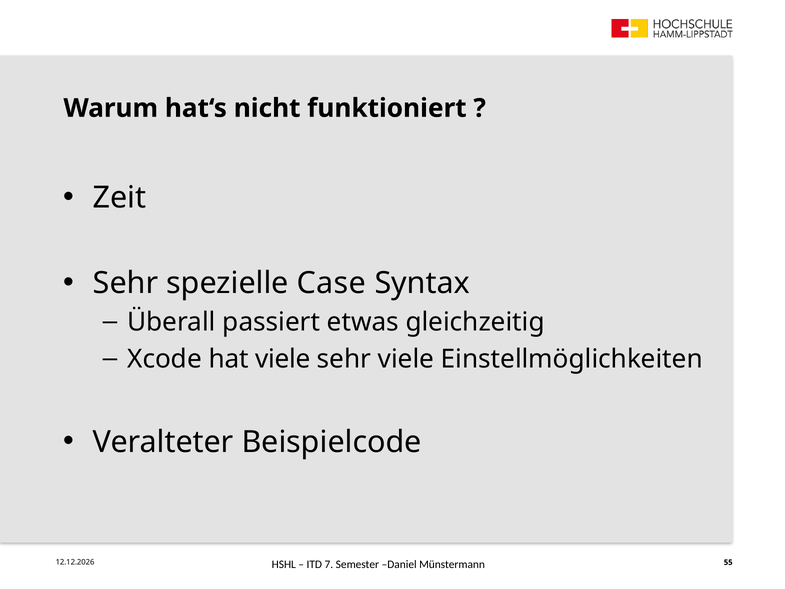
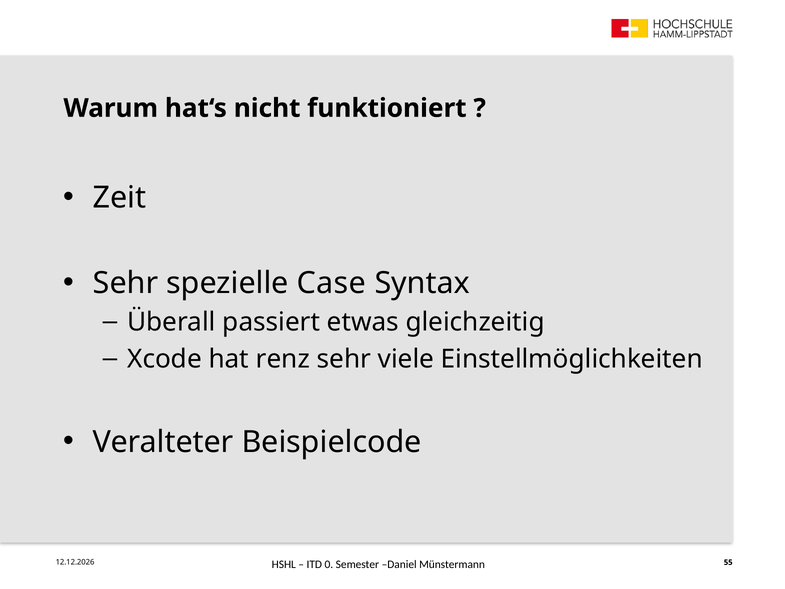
hat viele: viele -> renz
7: 7 -> 0
